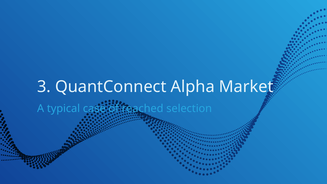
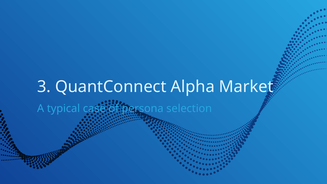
reached: reached -> persona
